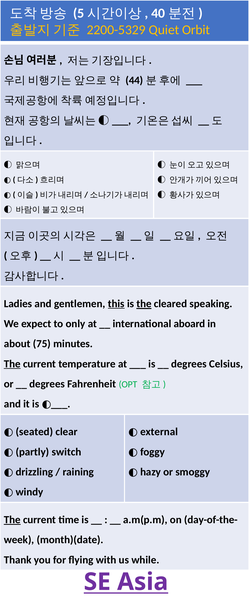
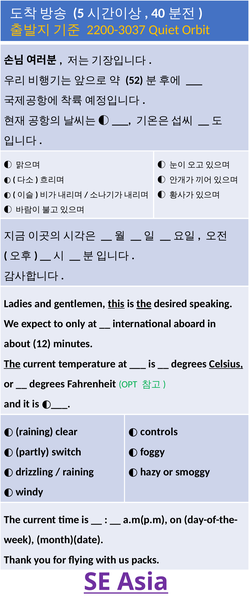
2200-5329: 2200-5329 -> 2200-3037
44: 44 -> 52
cleared: cleared -> desired
75: 75 -> 12
Celsius underline: none -> present
seated at (34, 431): seated -> raining
external: external -> controls
The at (12, 519) underline: present -> none
while: while -> packs
